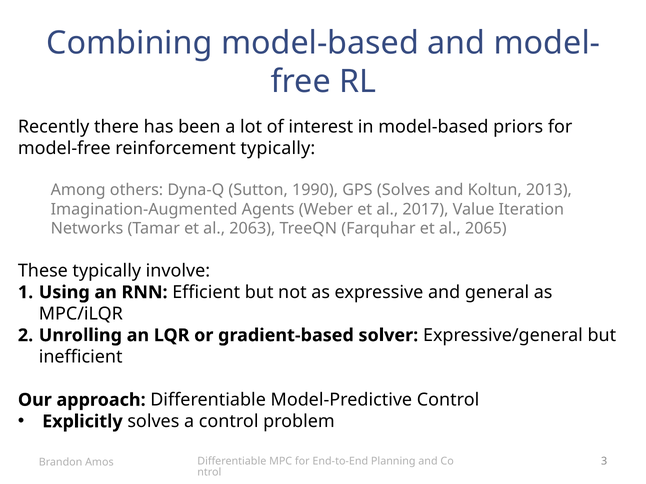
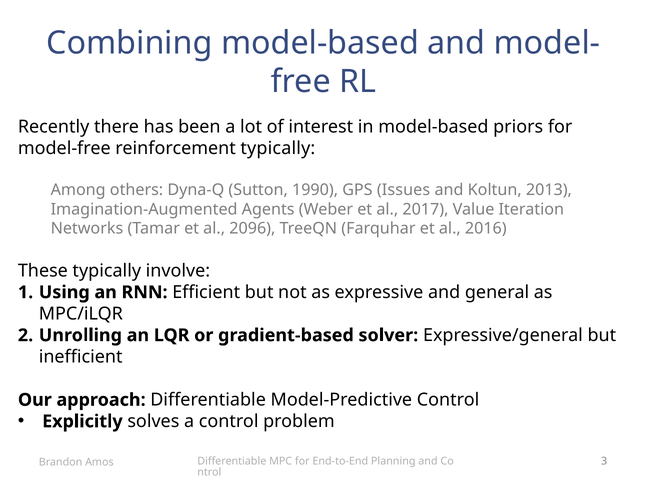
GPS Solves: Solves -> Issues
2063: 2063 -> 2096
2065: 2065 -> 2016
